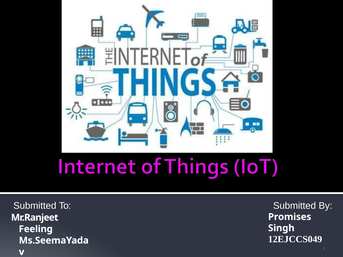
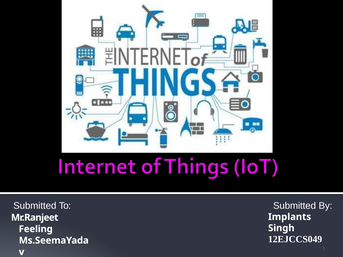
Promises: Promises -> Implants
